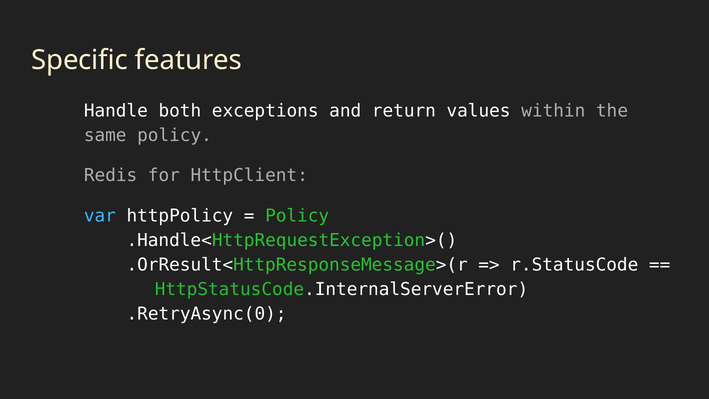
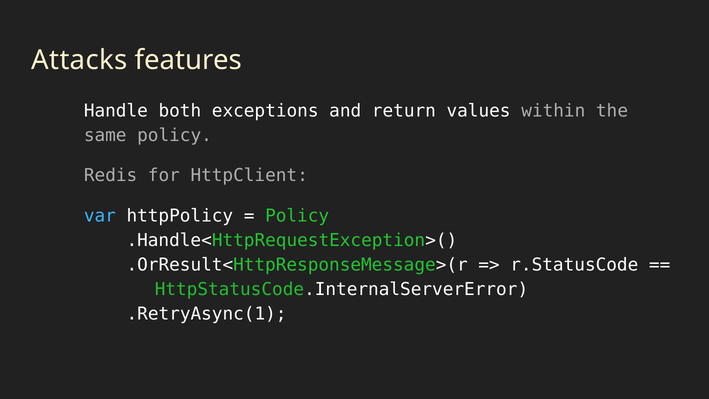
Specific: Specific -> Attacks
.RetryAsync(0: .RetryAsync(0 -> .RetryAsync(1
